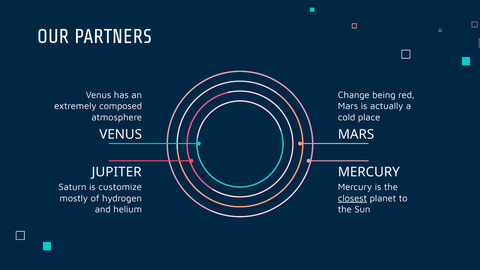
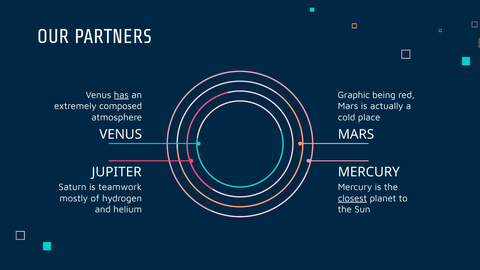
has underline: none -> present
Change: Change -> Graphic
customize: customize -> teamwork
